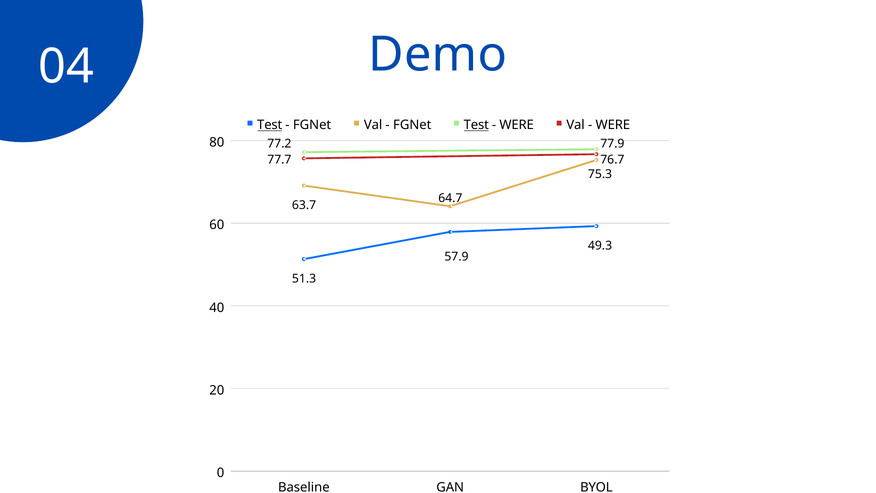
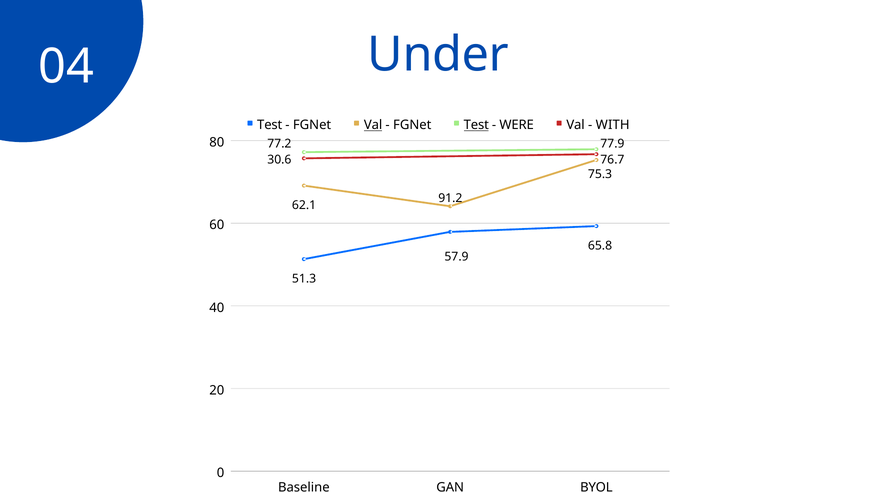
Demo: Demo -> Under
Test at (270, 125) underline: present -> none
Val at (373, 125) underline: none -> present
WERE at (613, 125): WERE -> WITH
77.7: 77.7 -> 30.6
64.7: 64.7 -> 91.2
63.7: 63.7 -> 62.1
49.3: 49.3 -> 65.8
